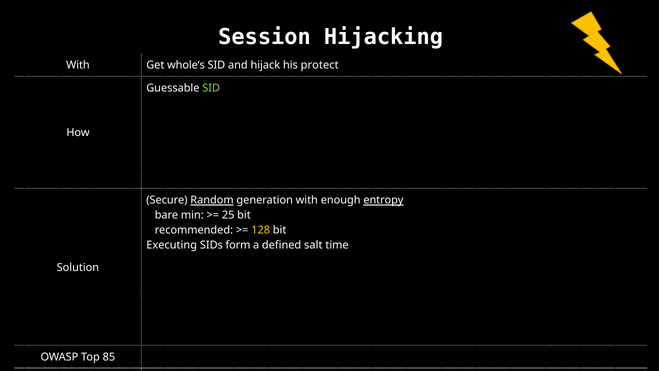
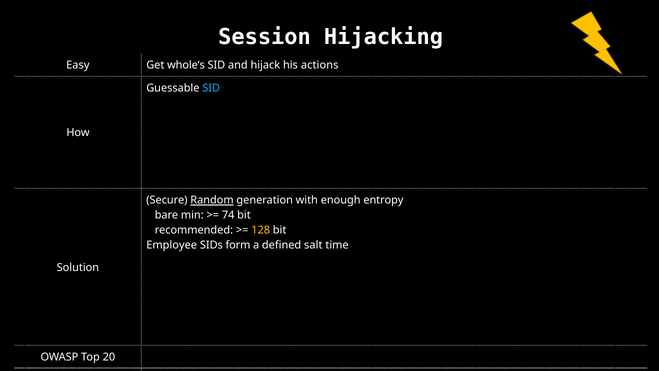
With at (78, 65): With -> Easy
protect: protect -> actions
SID at (211, 88) colour: light green -> light blue
entropy underline: present -> none
25: 25 -> 74
Executing: Executing -> Employee
85: 85 -> 20
